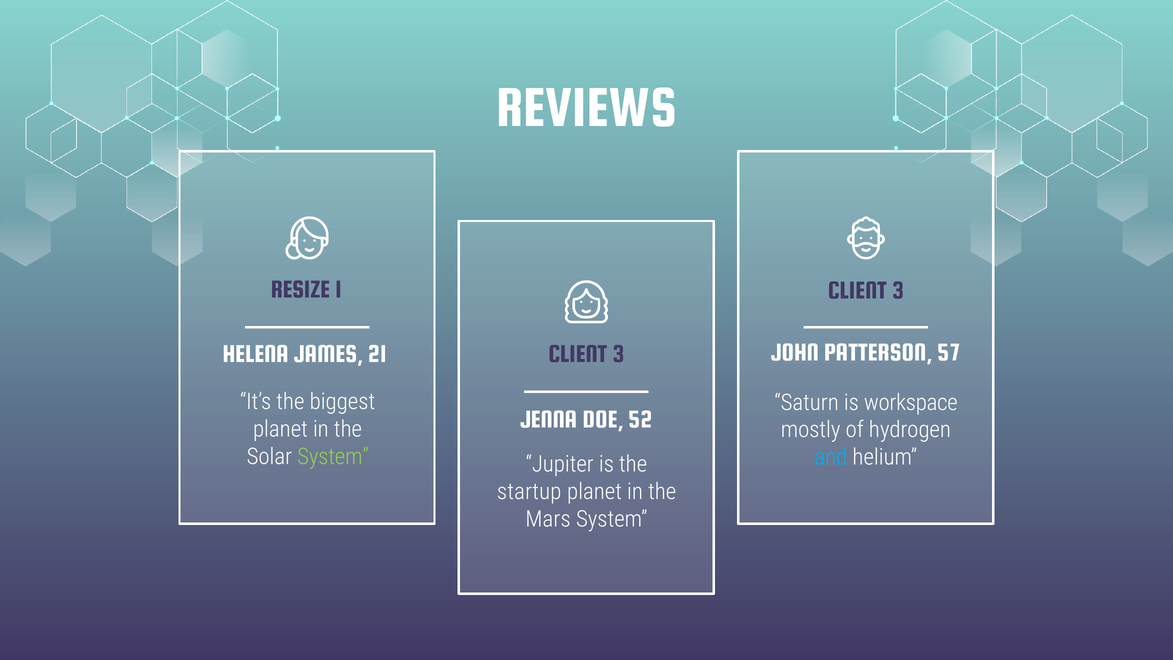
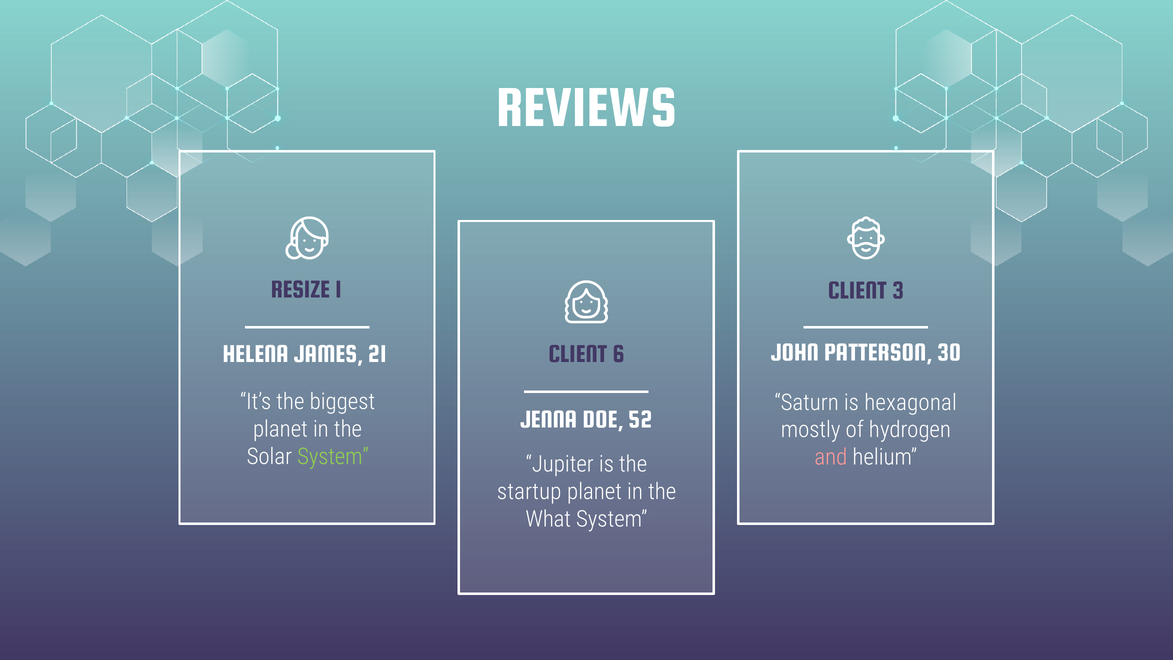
57: 57 -> 30
3 at (618, 354): 3 -> 6
workspace: workspace -> hexagonal
and colour: light blue -> pink
Mars: Mars -> What
